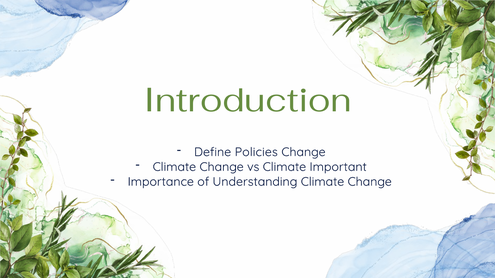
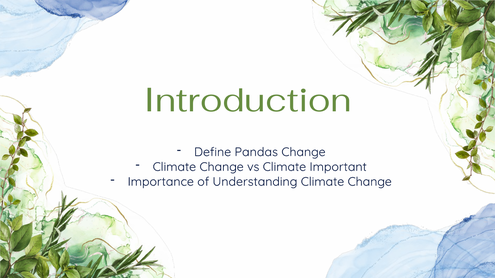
Policies: Policies -> Pandas
